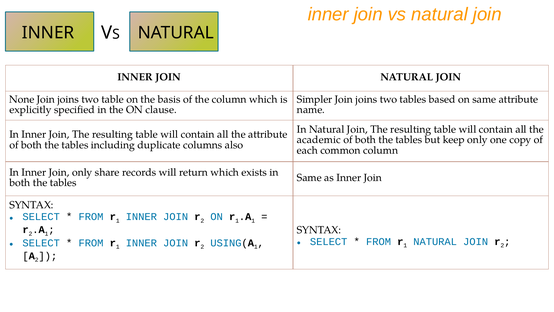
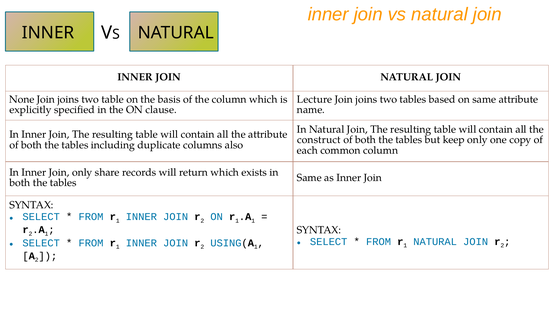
Simpler: Simpler -> Lecture
academic: academic -> construct
